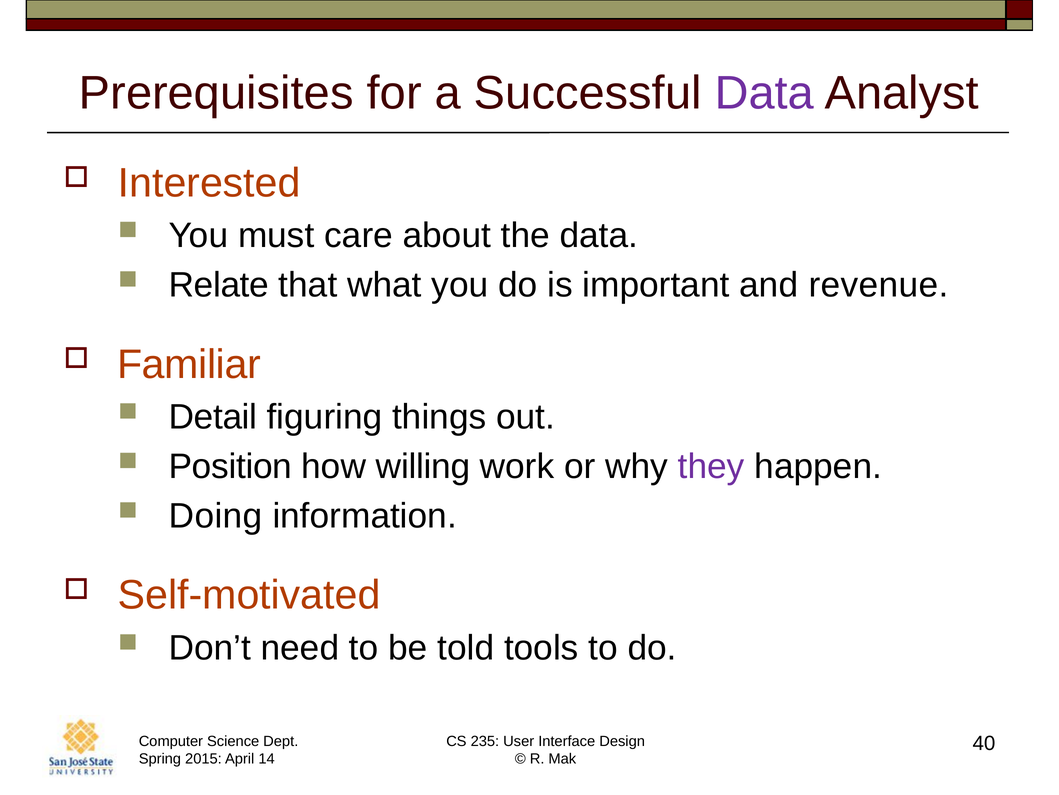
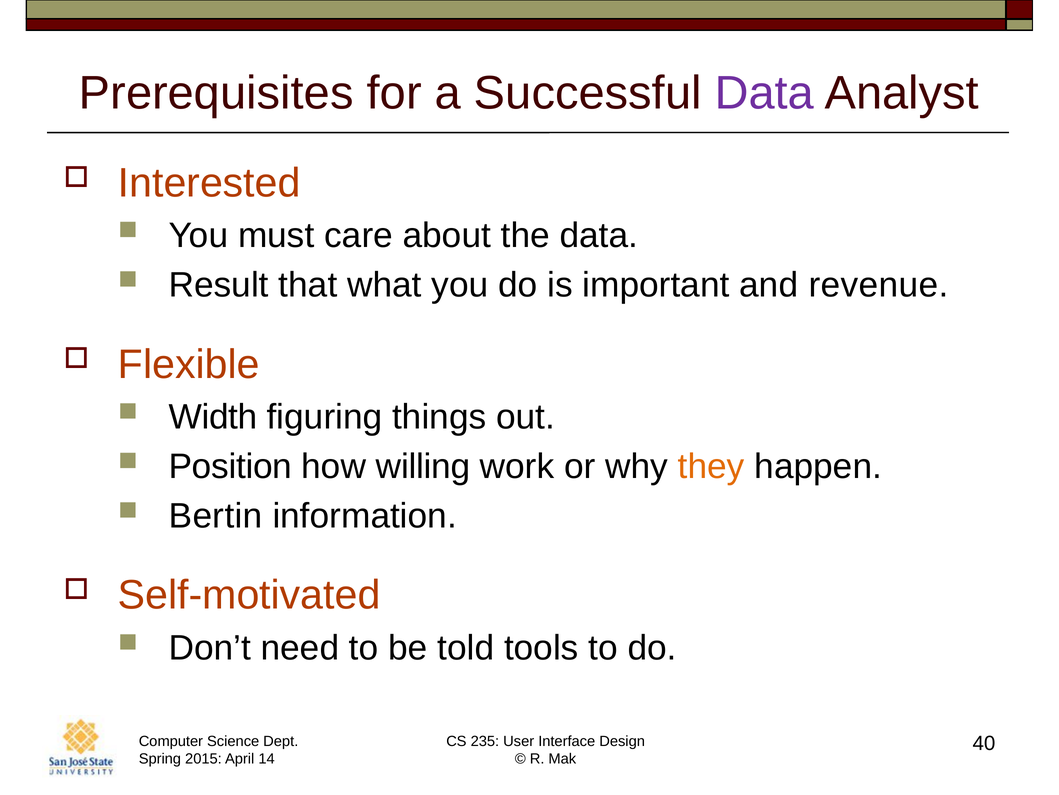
Relate: Relate -> Result
Familiar: Familiar -> Flexible
Detail: Detail -> Width
they colour: purple -> orange
Doing: Doing -> Bertin
